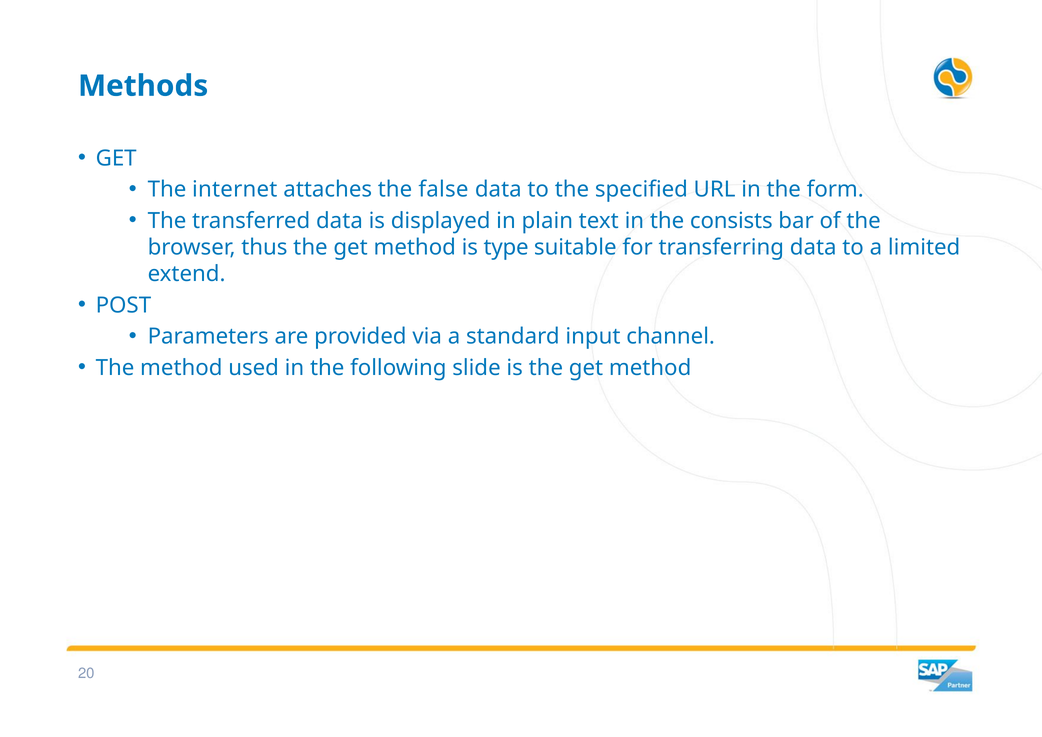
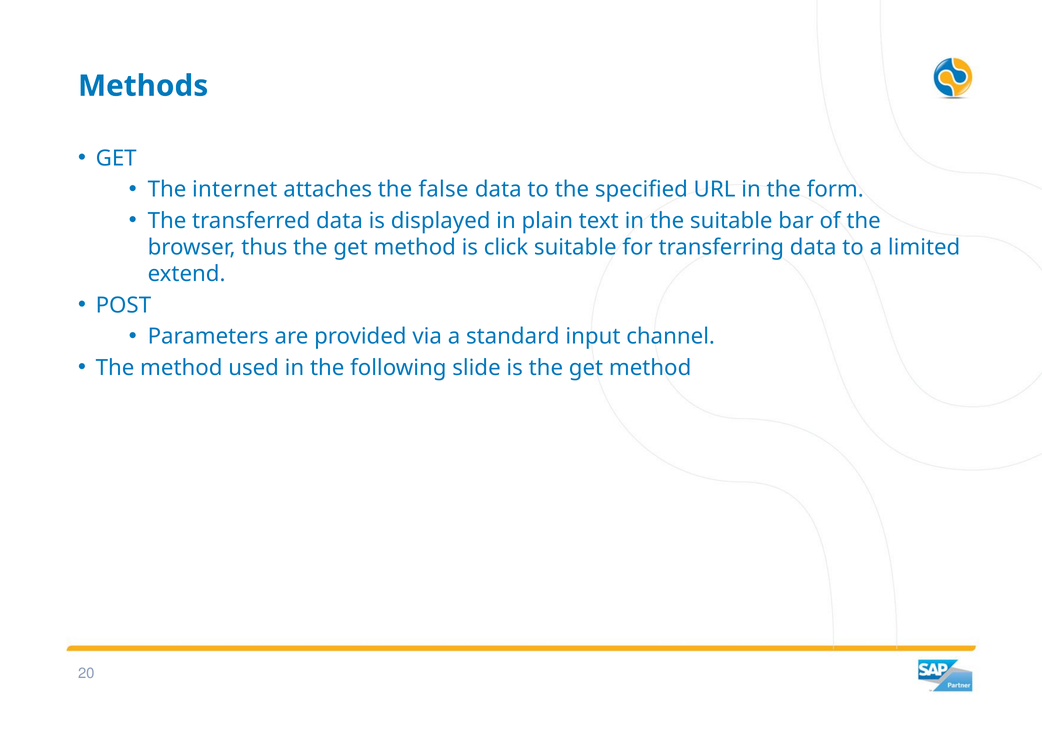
the consists: consists -> suitable
type: type -> click
